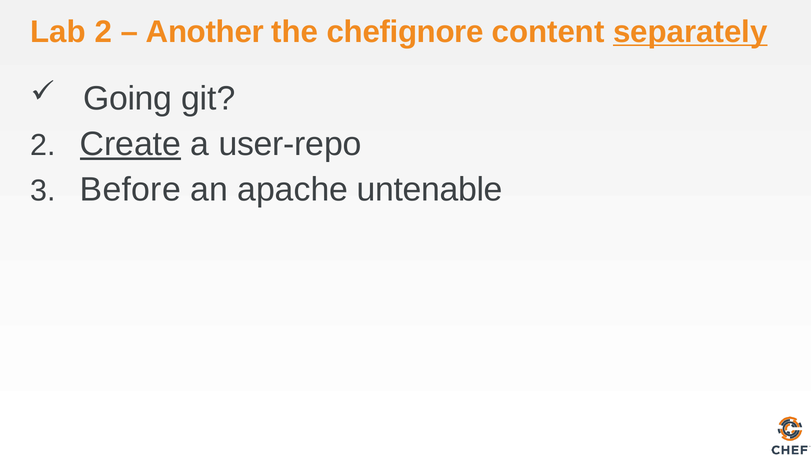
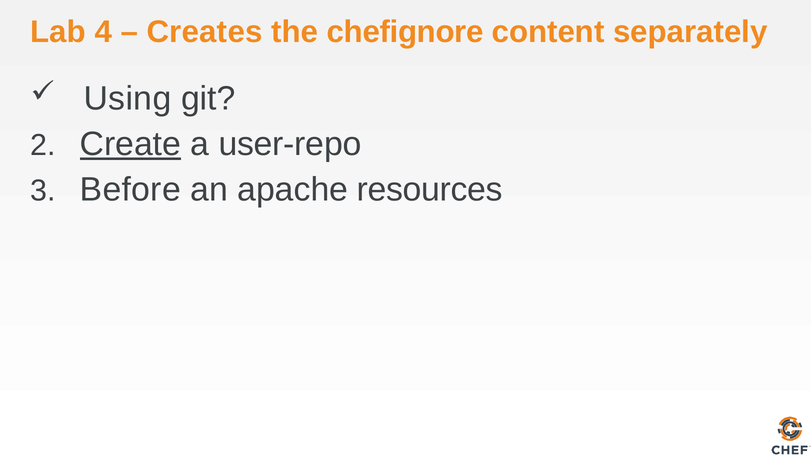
Lab 2: 2 -> 4
Another: Another -> Creates
separately underline: present -> none
Going: Going -> Using
untenable: untenable -> resources
